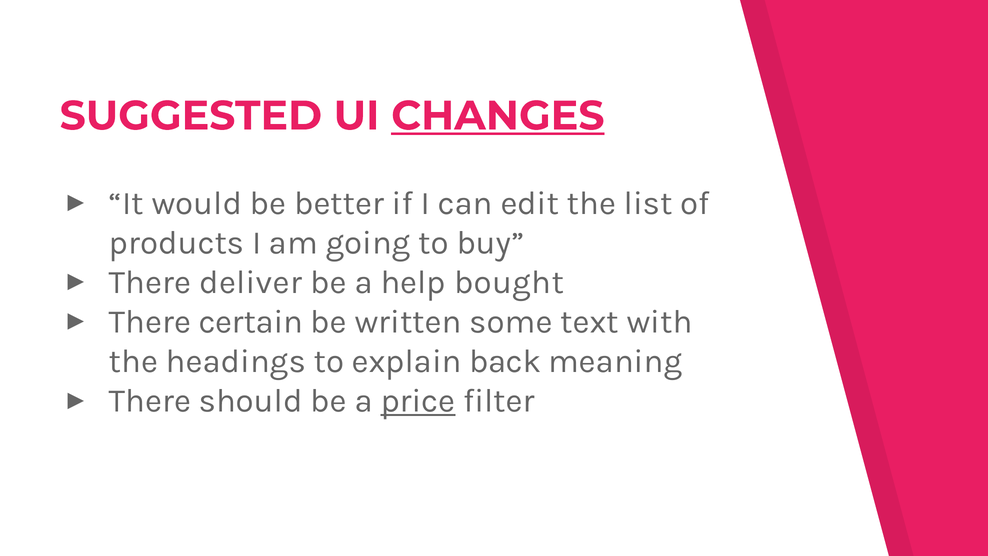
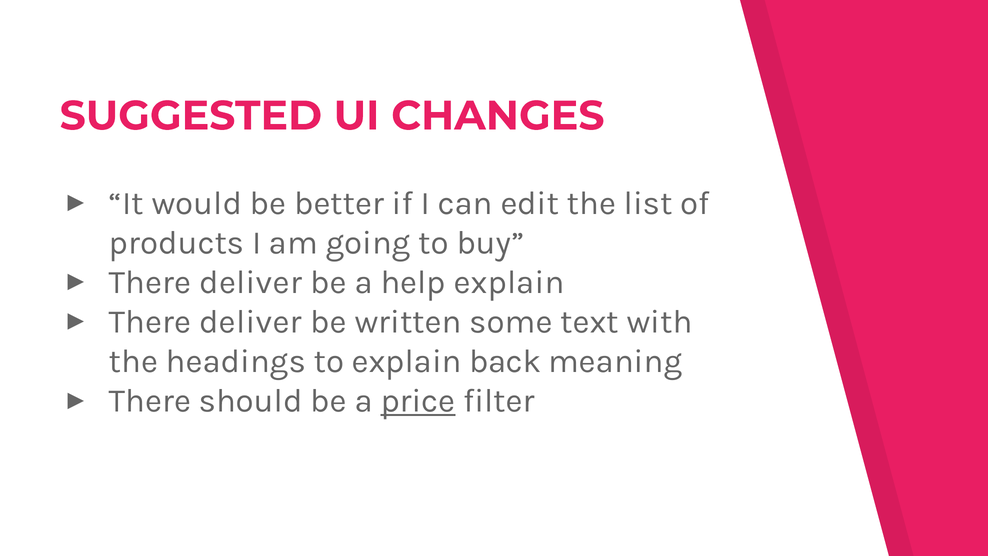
CHANGES underline: present -> none
help bought: bought -> explain
certain at (251, 322): certain -> deliver
